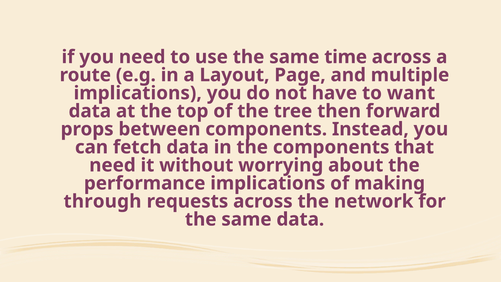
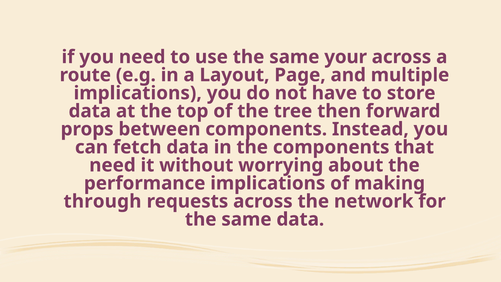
time: time -> your
want: want -> store
